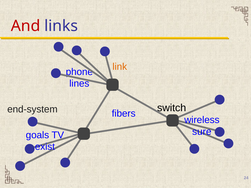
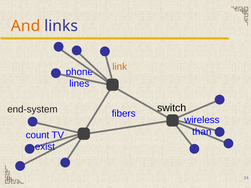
And colour: red -> orange
sure: sure -> than
goals: goals -> count
